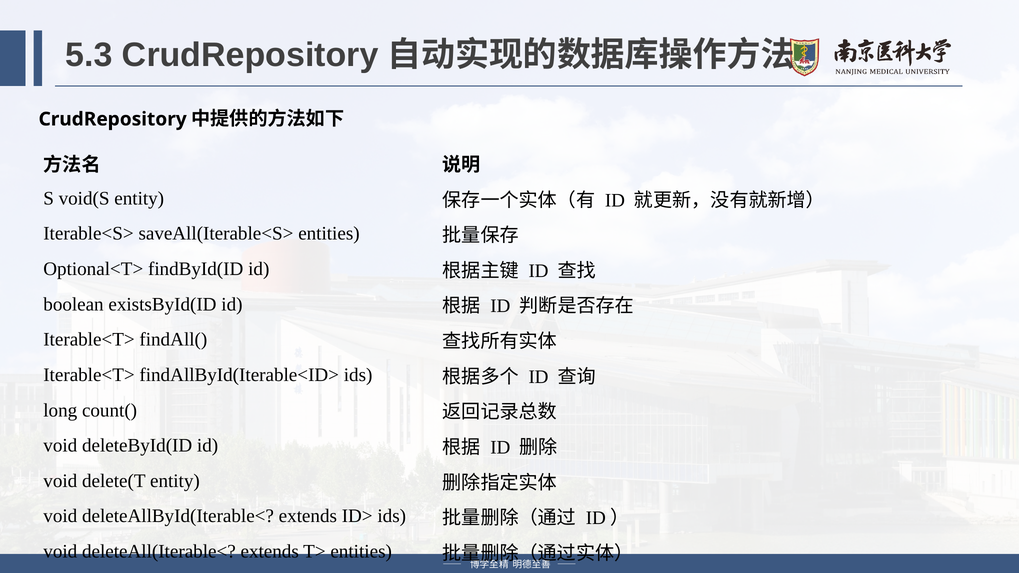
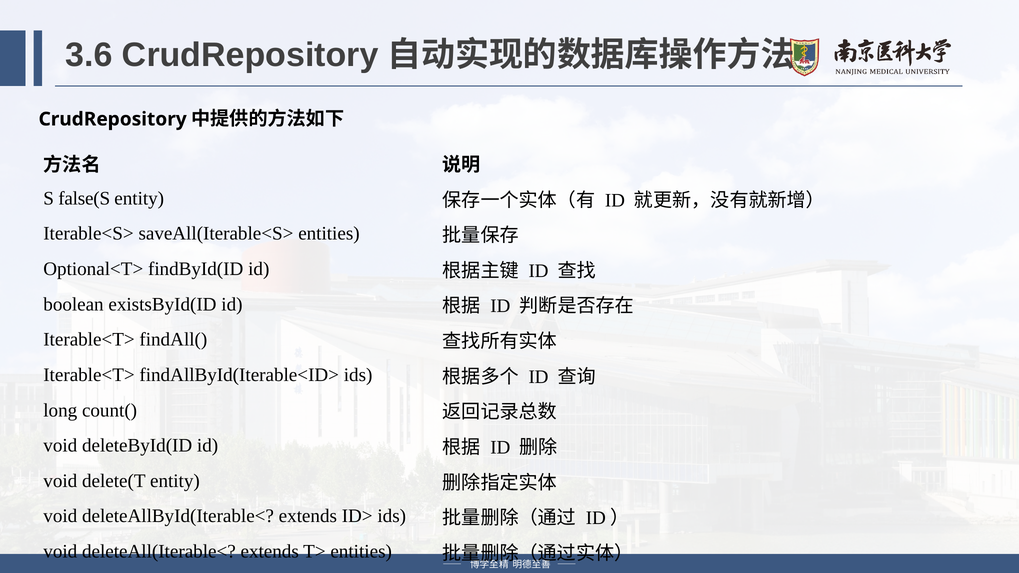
5.3: 5.3 -> 3.6
void(S: void(S -> false(S
